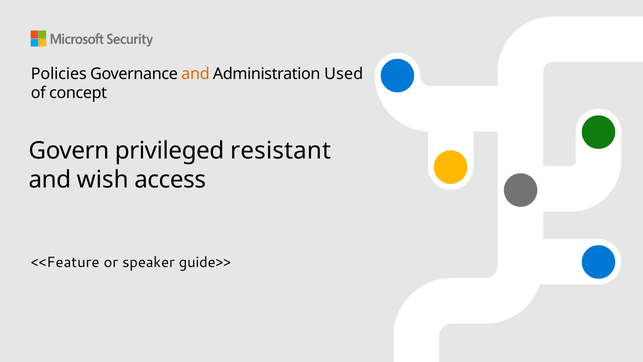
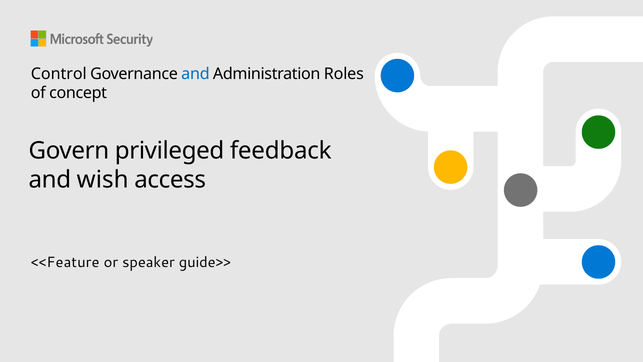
Policies: Policies -> Control
and at (195, 74) colour: orange -> blue
Used: Used -> Roles
resistant: resistant -> feedback
